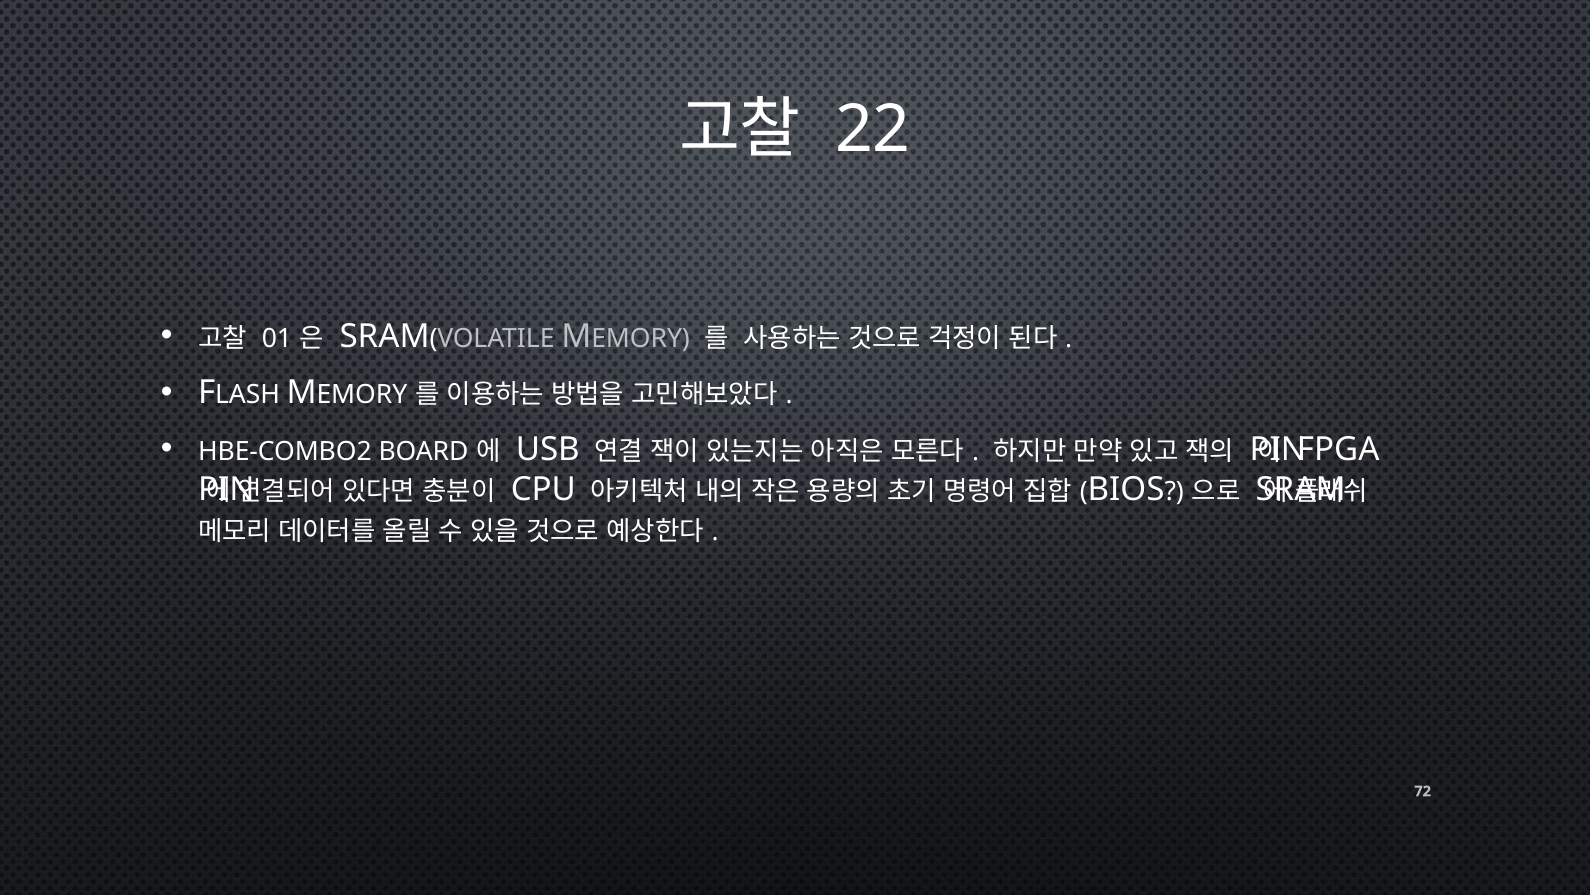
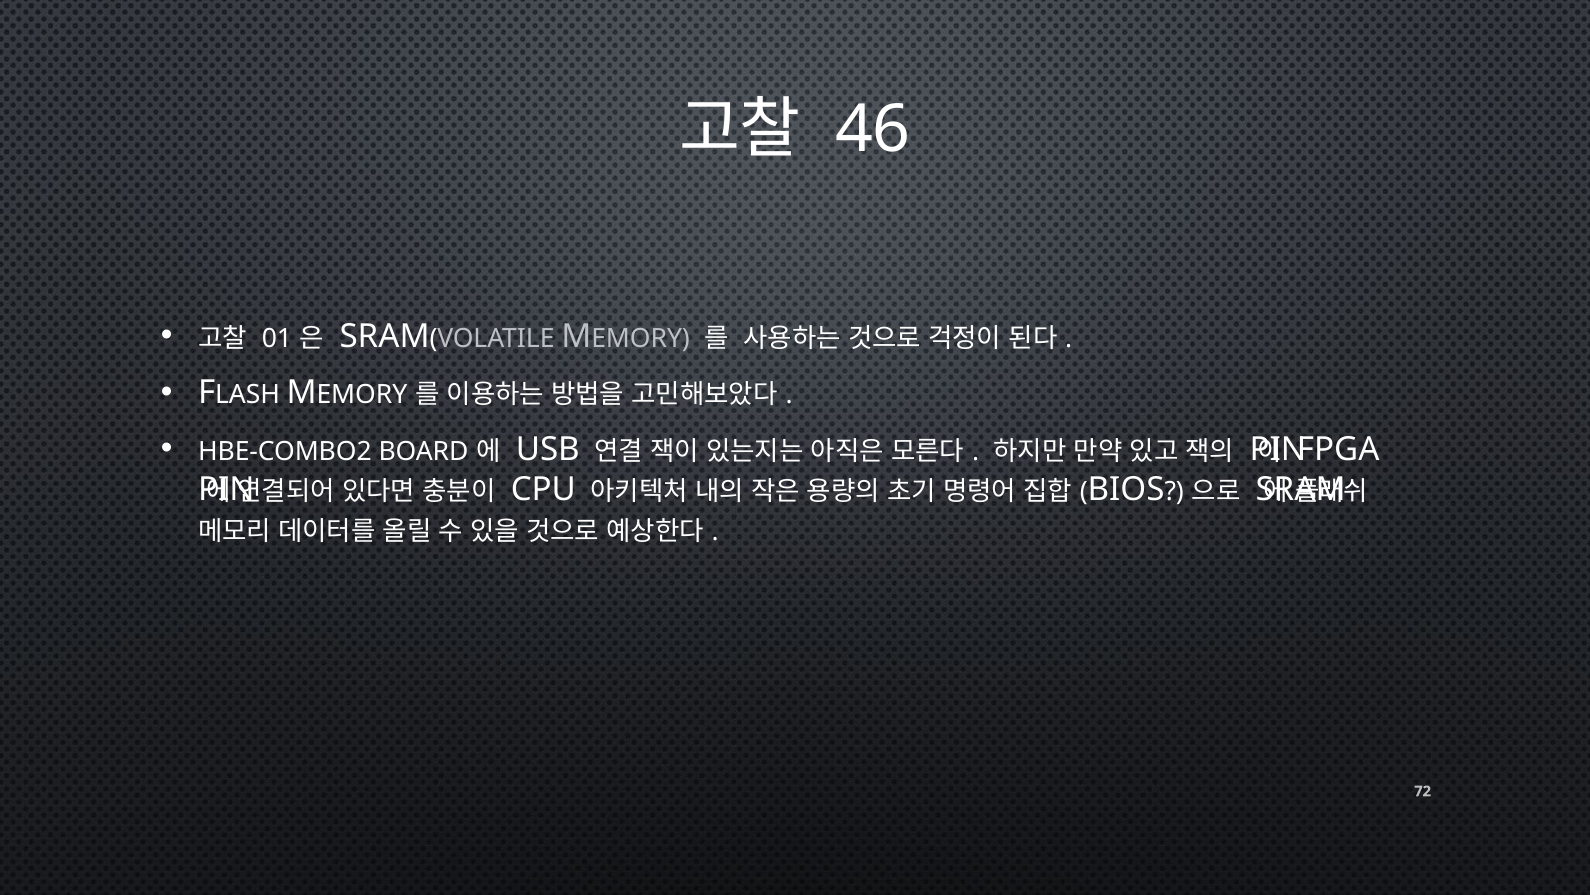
22: 22 -> 46
